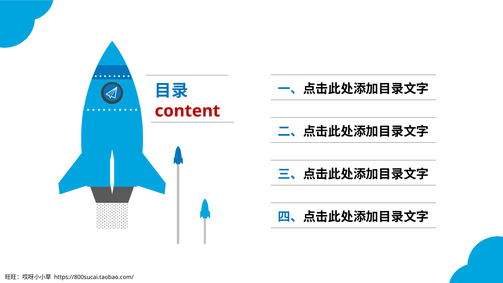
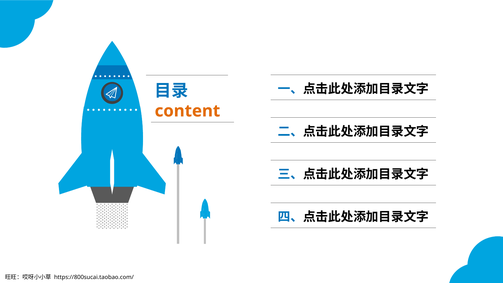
content colour: red -> orange
